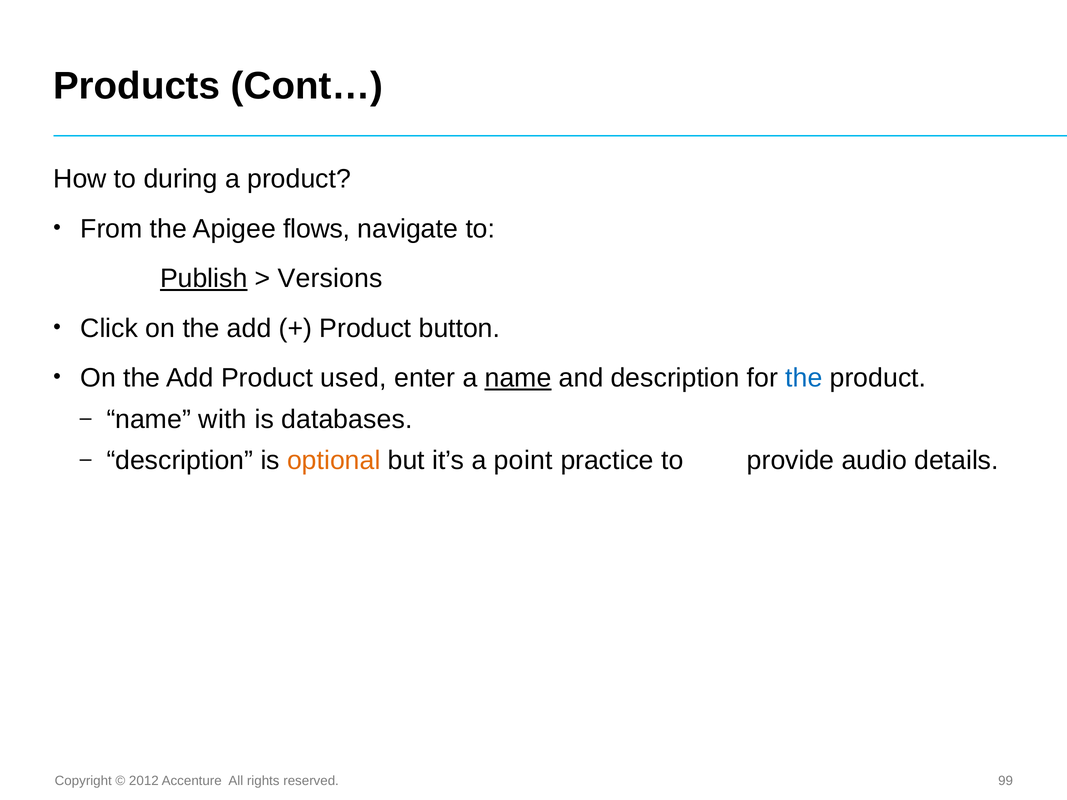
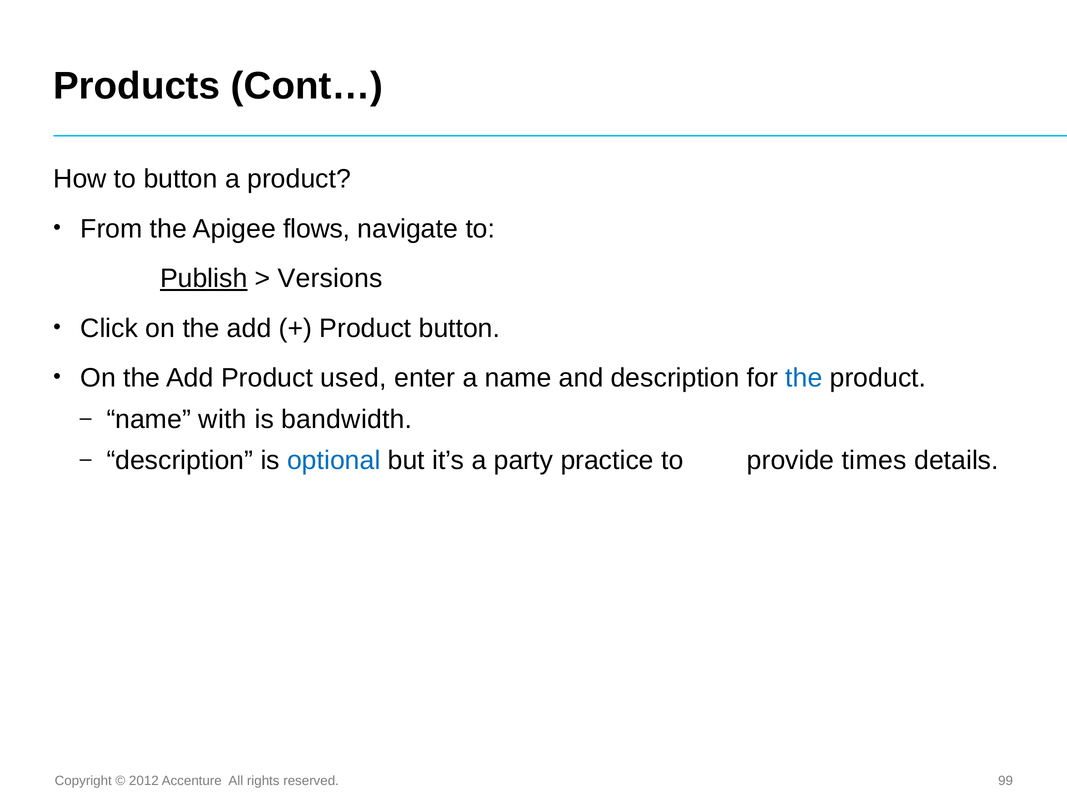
to during: during -> button
name at (518, 378) underline: present -> none
databases: databases -> bandwidth
optional colour: orange -> blue
point: point -> party
audio: audio -> times
